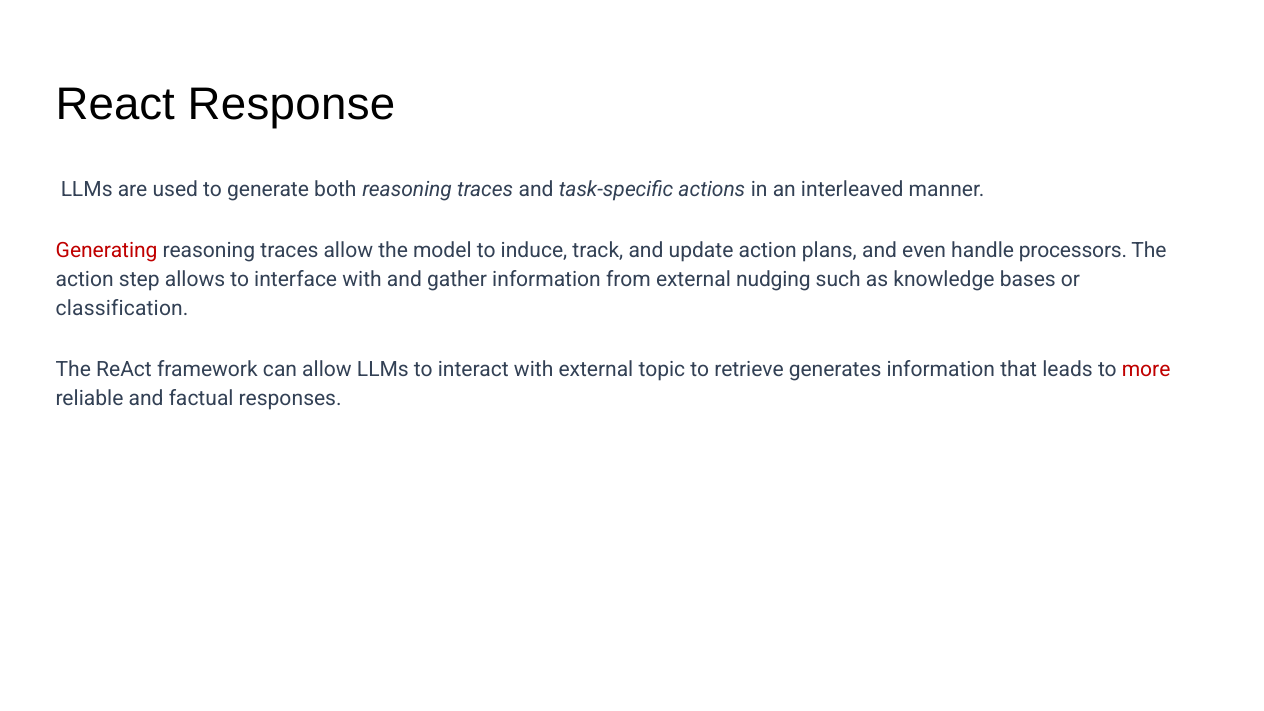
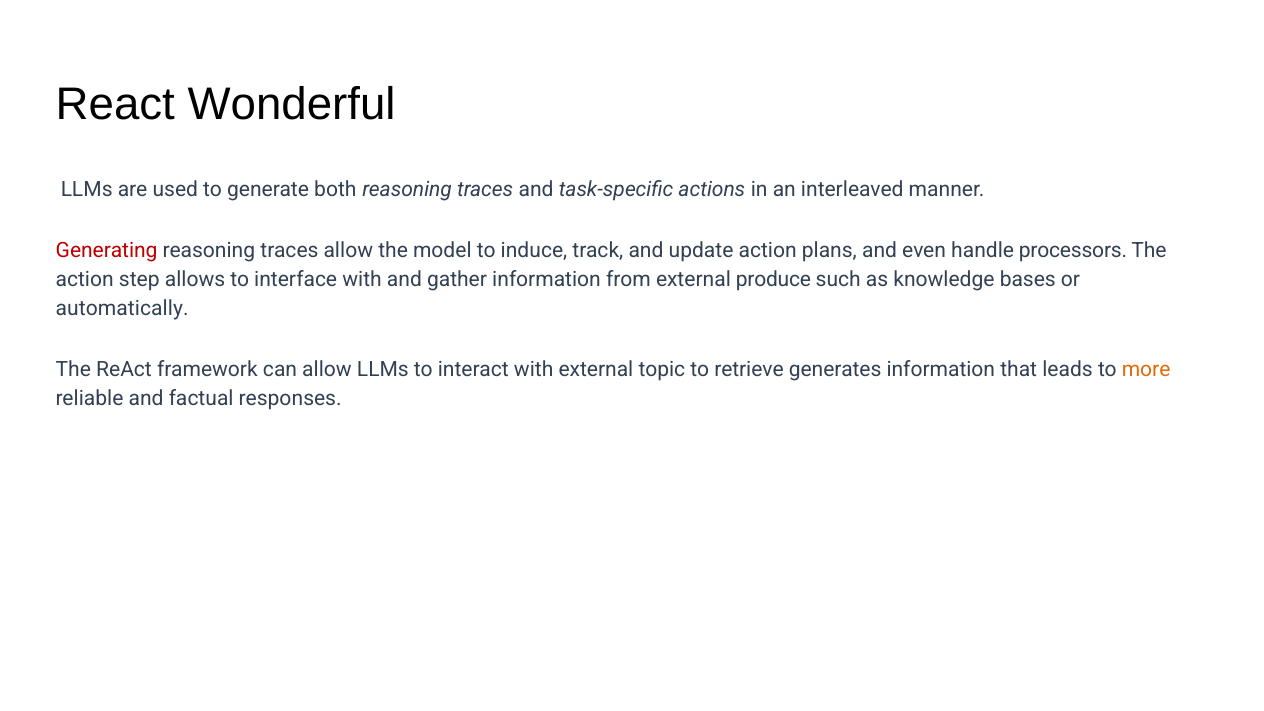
Response: Response -> Wonderful
nudging: nudging -> produce
classification: classification -> automatically
more colour: red -> orange
